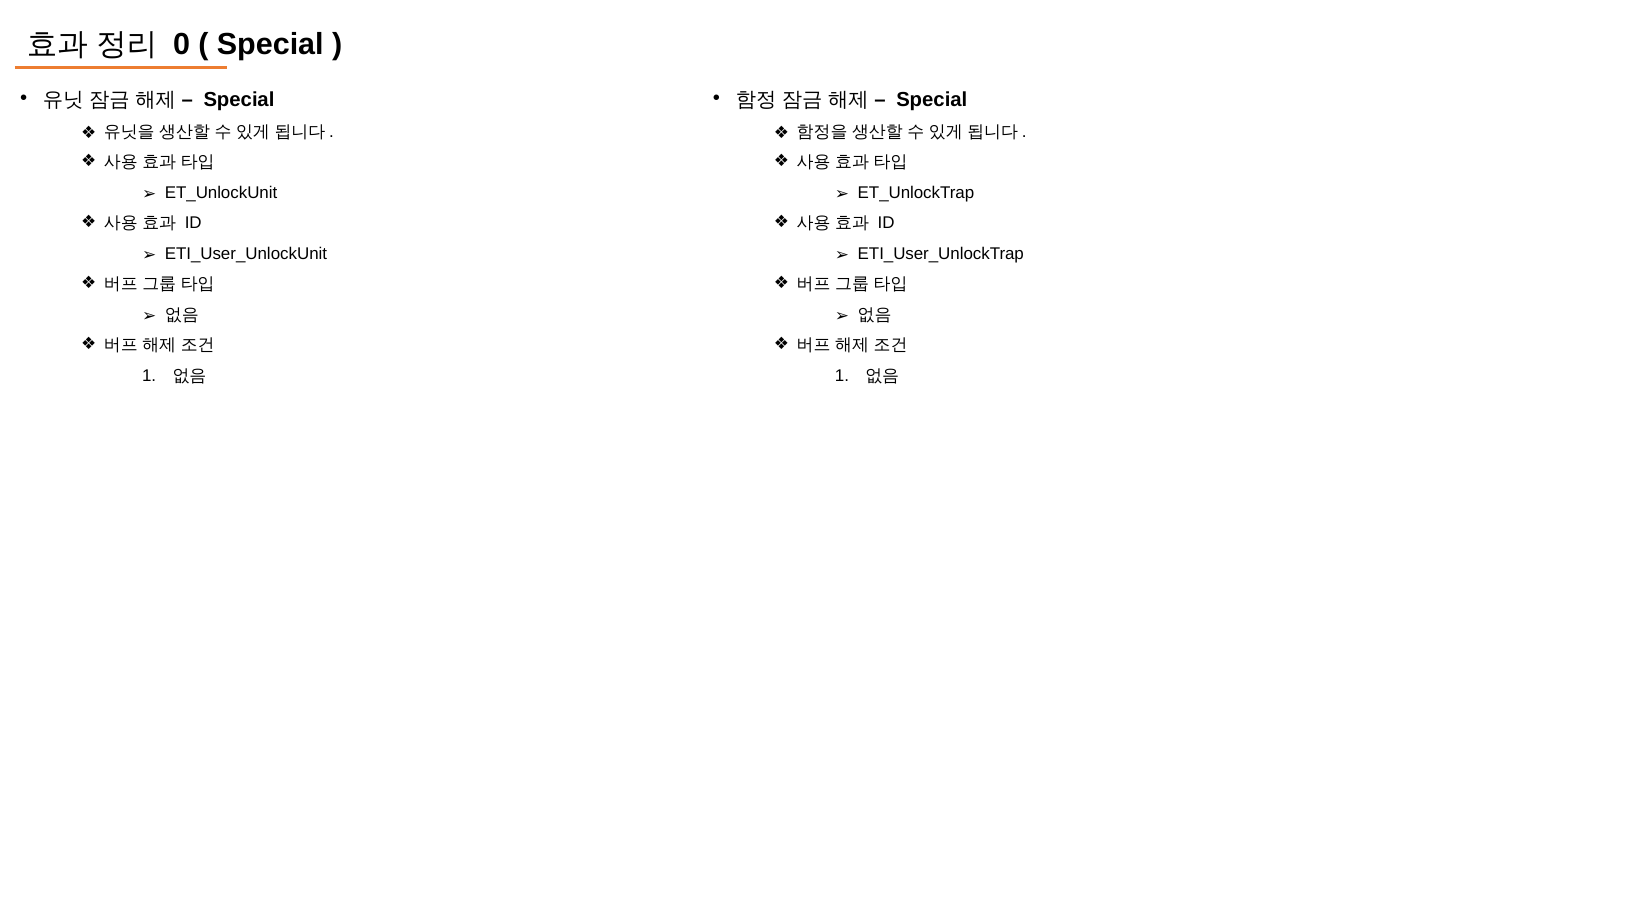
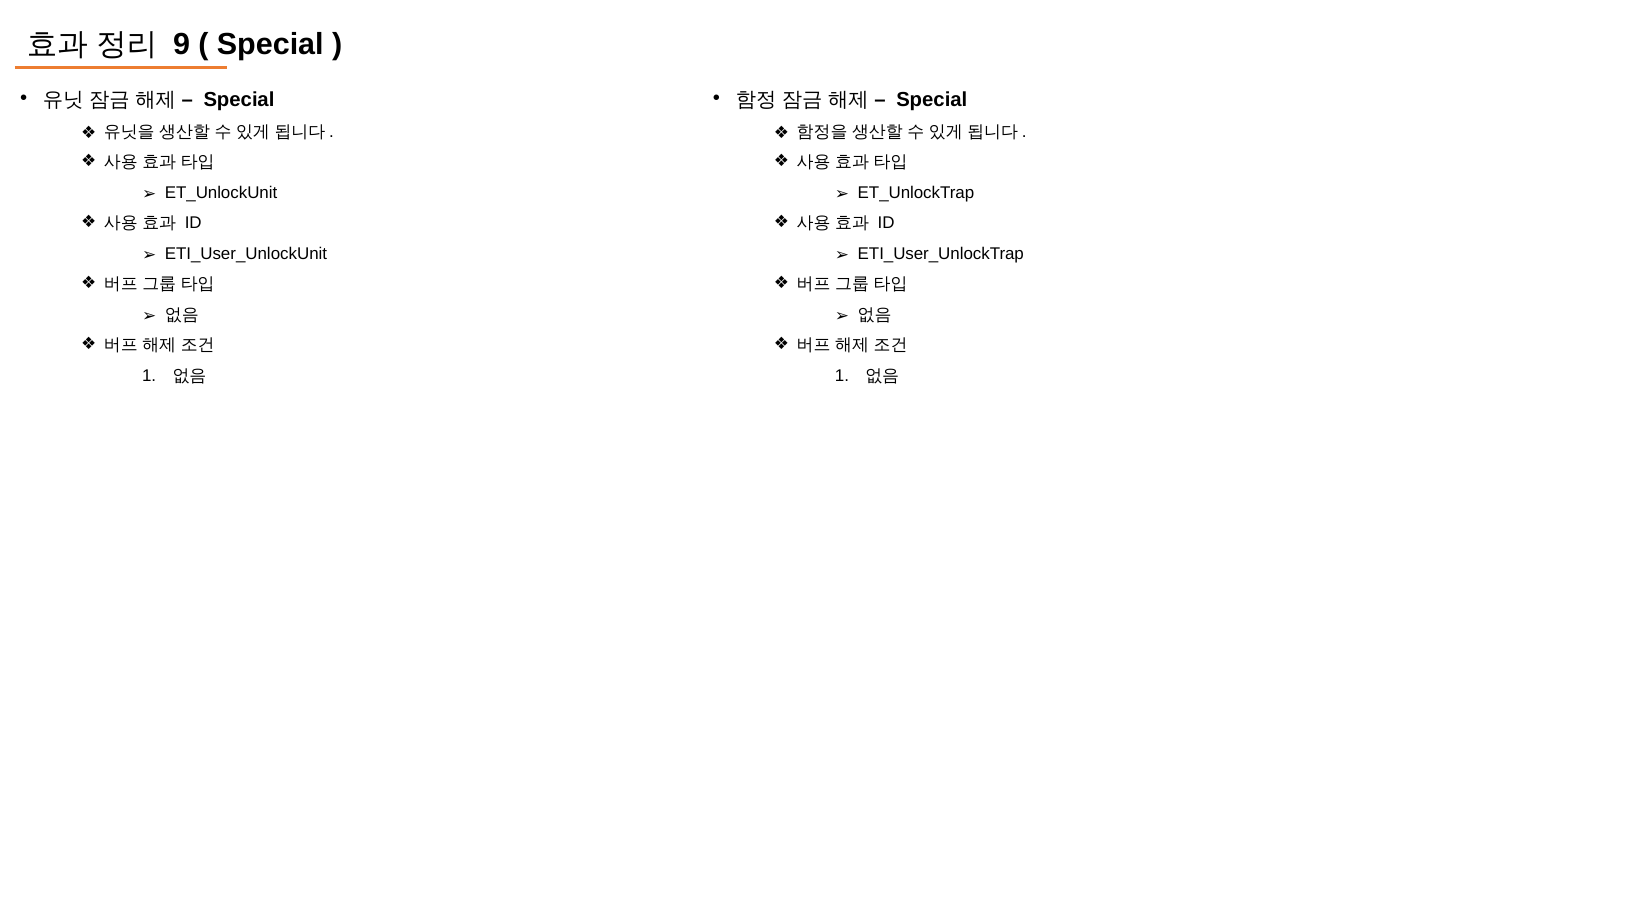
0: 0 -> 9
